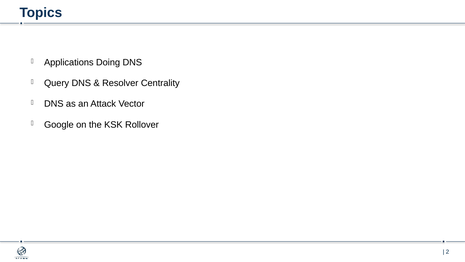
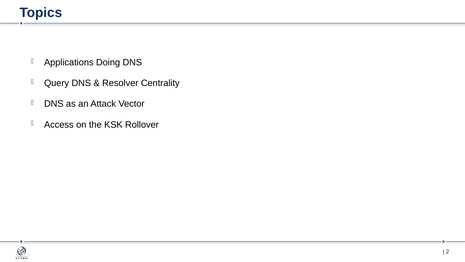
Google: Google -> Access
